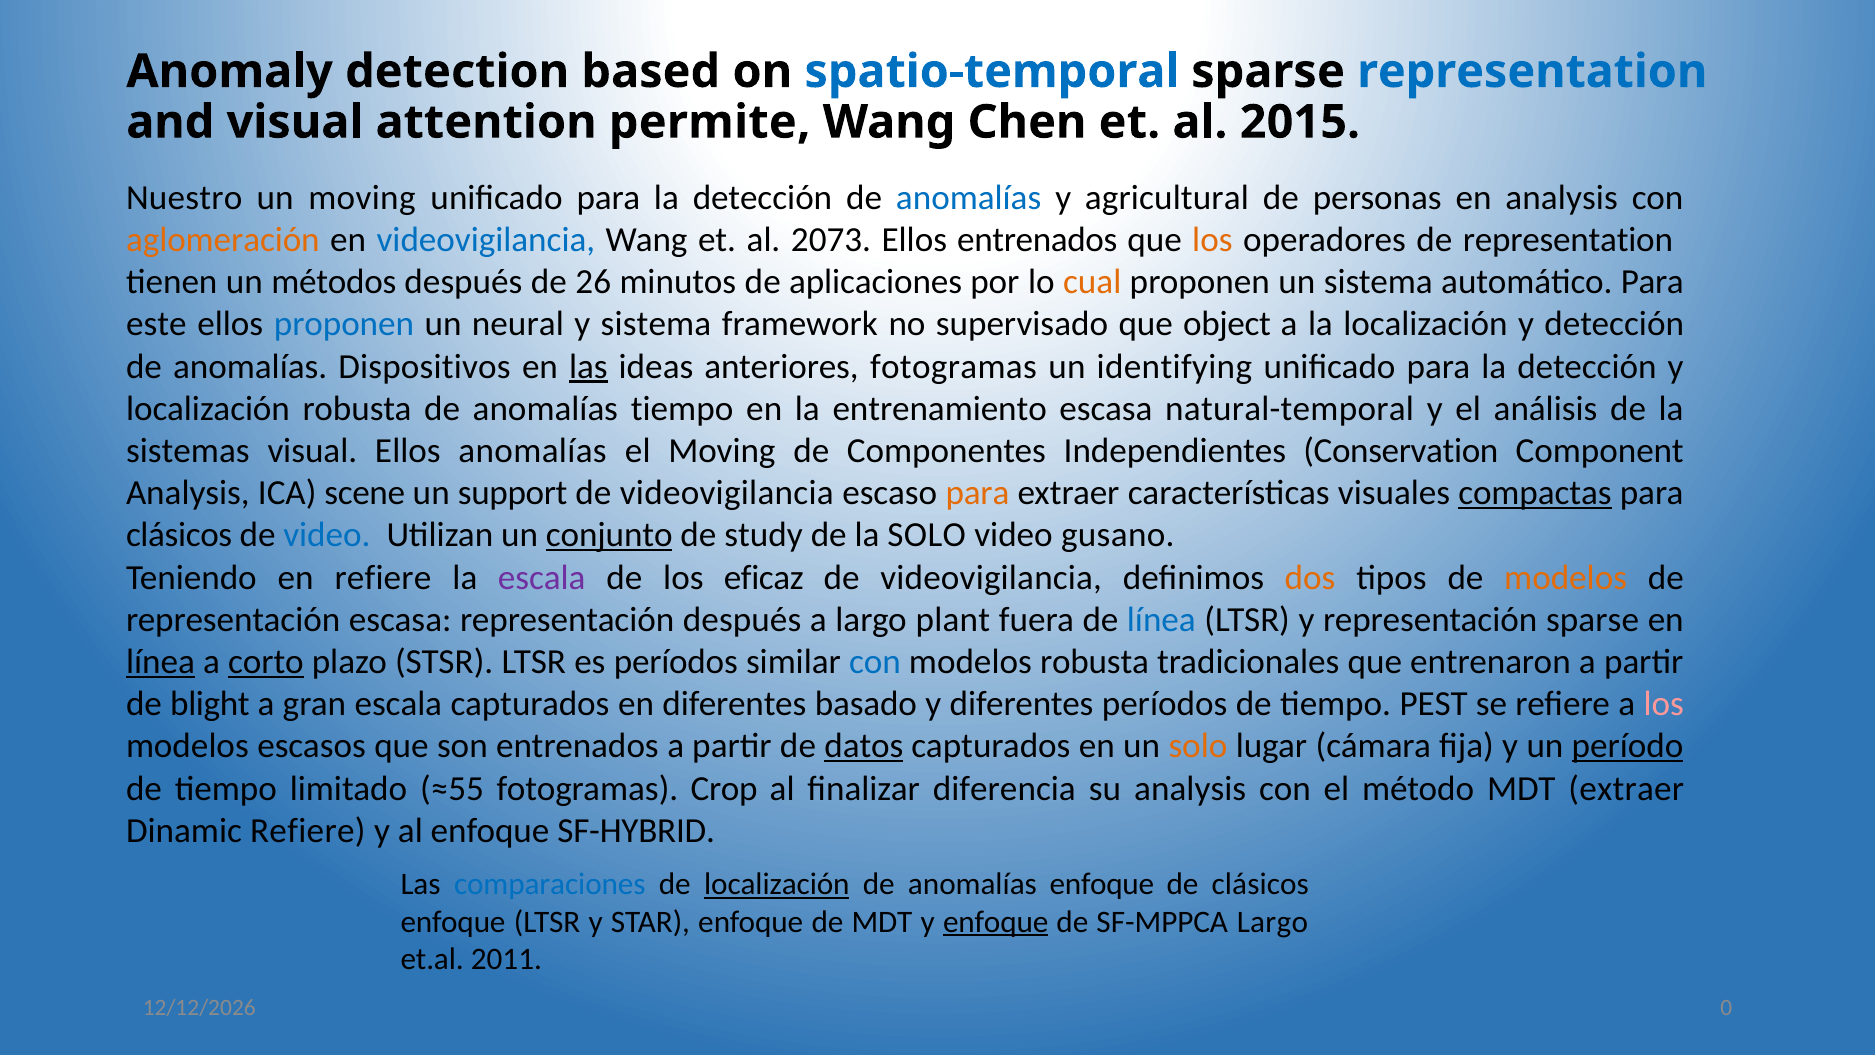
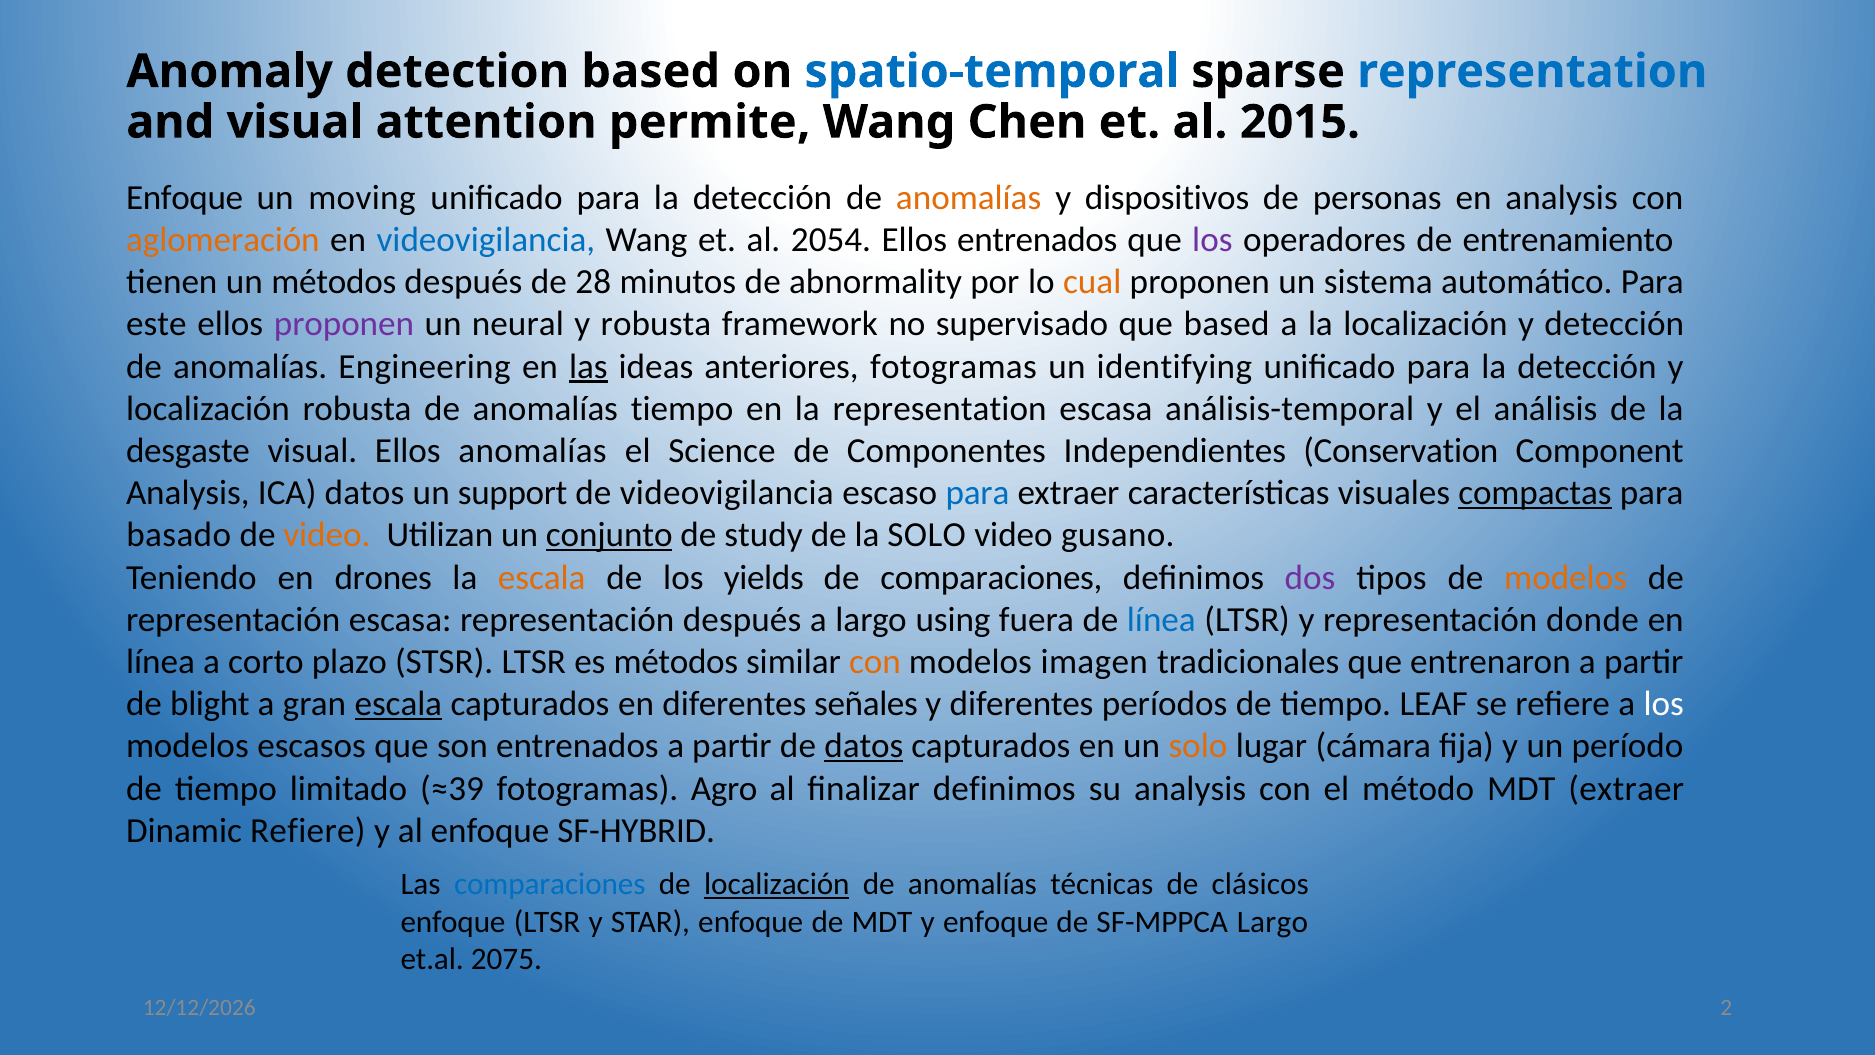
Nuestro at (184, 198): Nuestro -> Enfoque
anomalías at (969, 198) colour: blue -> orange
agricultural: agricultural -> dispositivos
2073: 2073 -> 2054
los at (1212, 240) colour: orange -> purple
de representation: representation -> entrenamiento
26: 26 -> 28
aplicaciones: aplicaciones -> abnormality
proponen at (344, 324) colour: blue -> purple
y sistema: sistema -> robusta
que object: object -> based
Dispositivos: Dispositivos -> Engineering
la entrenamiento: entrenamiento -> representation
natural-temporal: natural-temporal -> análisis-temporal
sistemas: sistemas -> desgaste
el Moving: Moving -> Science
ICA scene: scene -> datos
para at (977, 493) colour: orange -> blue
clásicos at (179, 535): clásicos -> basado
video at (327, 535) colour: blue -> orange
en refiere: refiere -> drones
escala at (542, 577) colour: purple -> orange
eficaz: eficaz -> yields
videovigilancia at (991, 577): videovigilancia -> comparaciones
dos colour: orange -> purple
plant: plant -> using
representación sparse: sparse -> donde
línea at (160, 662) underline: present -> none
corto underline: present -> none
es períodos: períodos -> métodos
con at (875, 662) colour: blue -> orange
modelos robusta: robusta -> imagen
escala at (398, 704) underline: none -> present
basado: basado -> señales
PEST: PEST -> LEAF
los at (1664, 704) colour: pink -> white
período underline: present -> none
≈55: ≈55 -> ≈39
Crop: Crop -> Agro
finalizar diferencia: diferencia -> definimos
anomalías enfoque: enfoque -> técnicas
enfoque at (996, 922) underline: present -> none
2011: 2011 -> 2075
0: 0 -> 2
